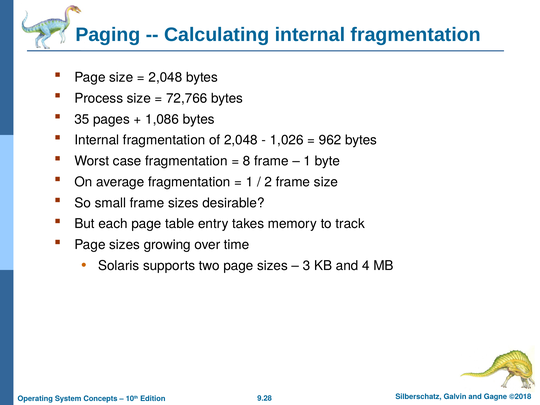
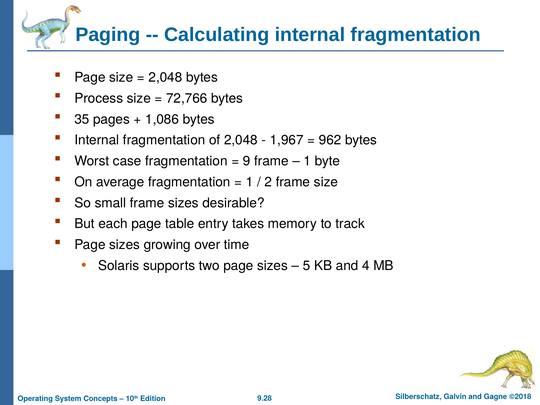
1,026: 1,026 -> 1,967
8: 8 -> 9
3: 3 -> 5
